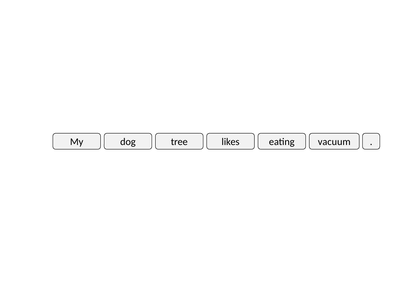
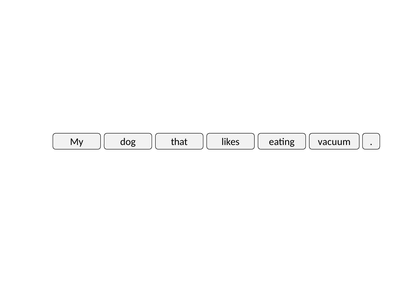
tree: tree -> that
